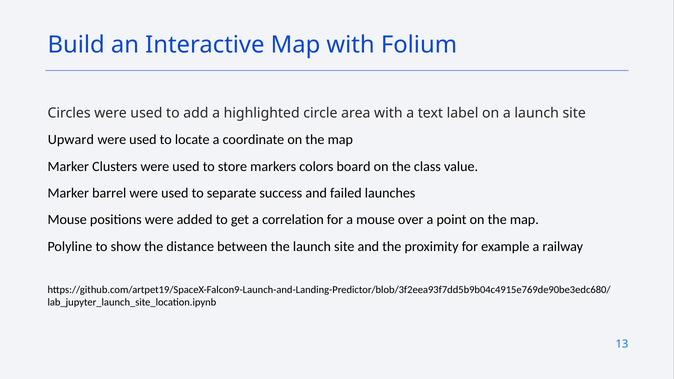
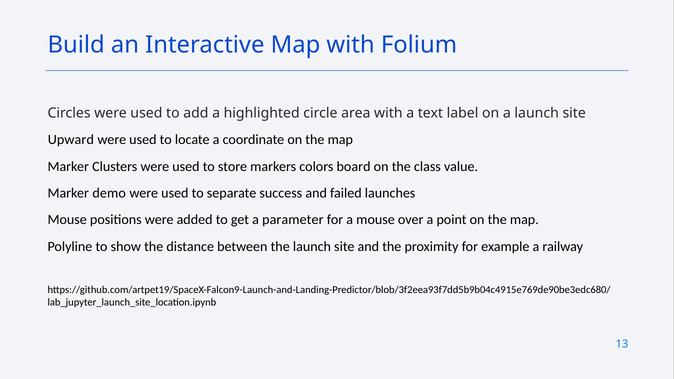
barrel: barrel -> demo
correlation: correlation -> parameter
